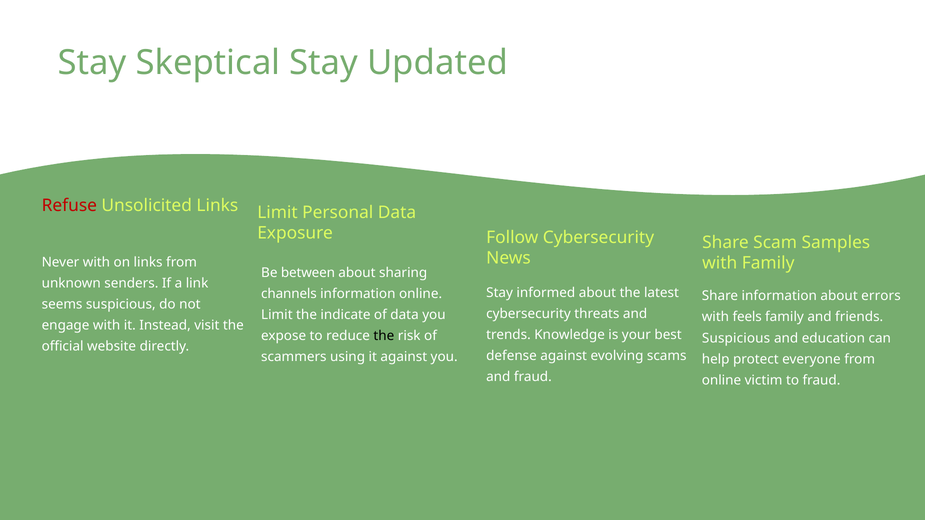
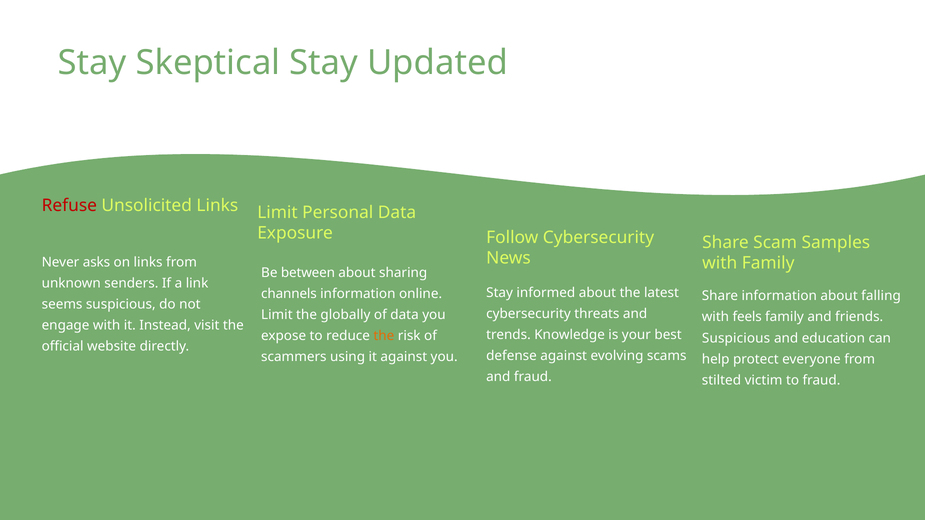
Never with: with -> asks
errors: errors -> falling
indicate: indicate -> globally
the at (384, 336) colour: black -> orange
online at (721, 380): online -> stilted
